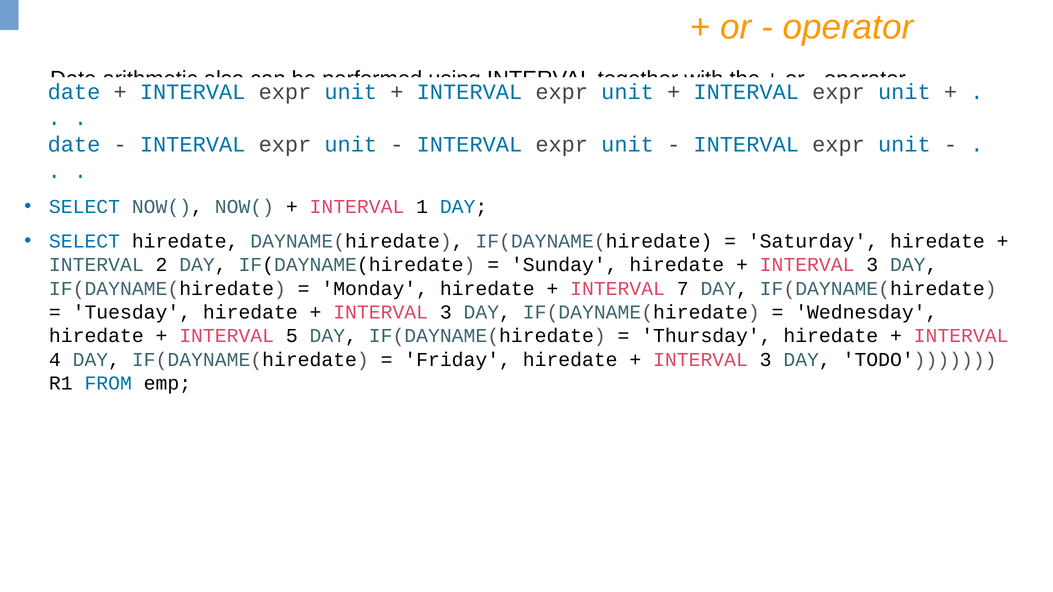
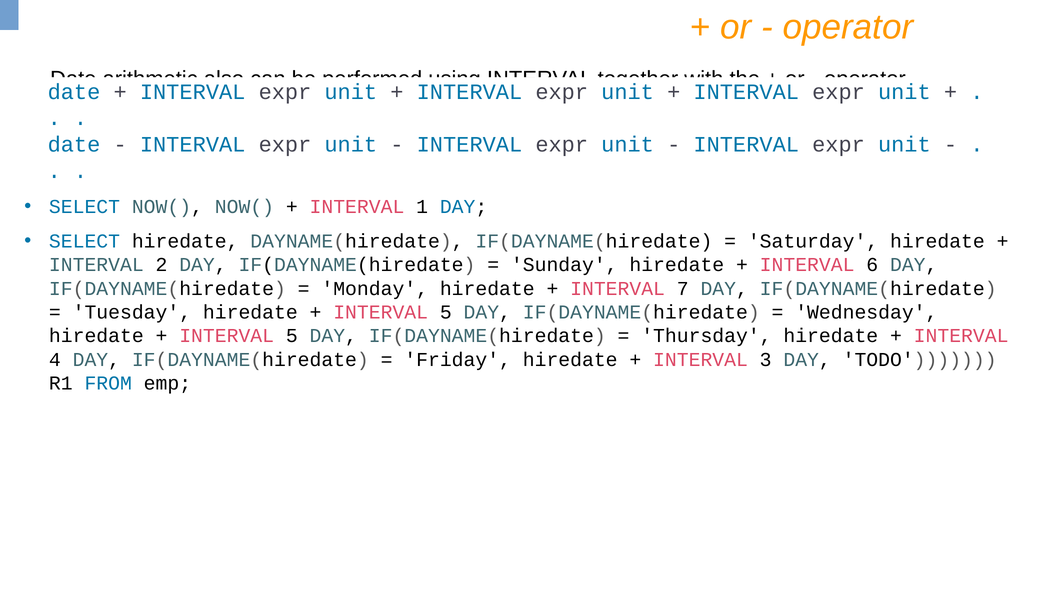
3 at (872, 265): 3 -> 6
3 at (446, 312): 3 -> 5
